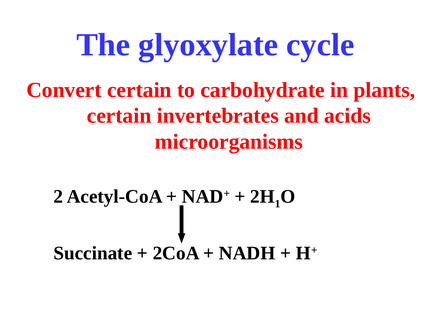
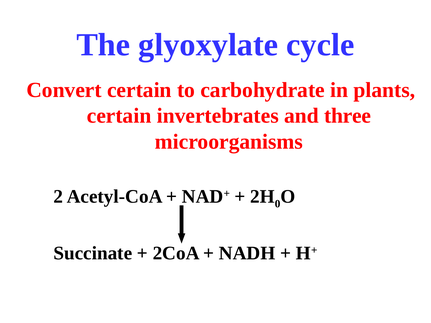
acids: acids -> three
1: 1 -> 0
